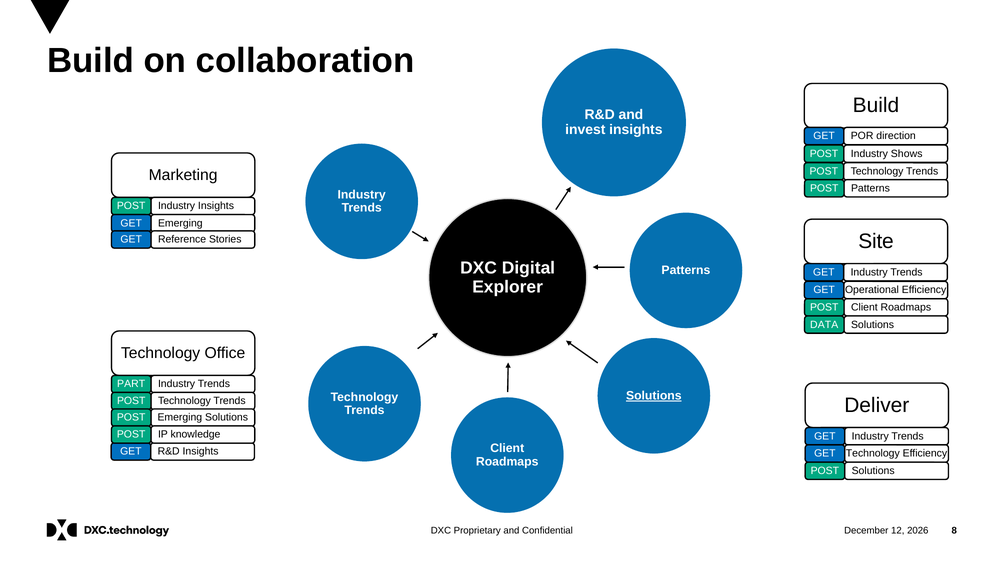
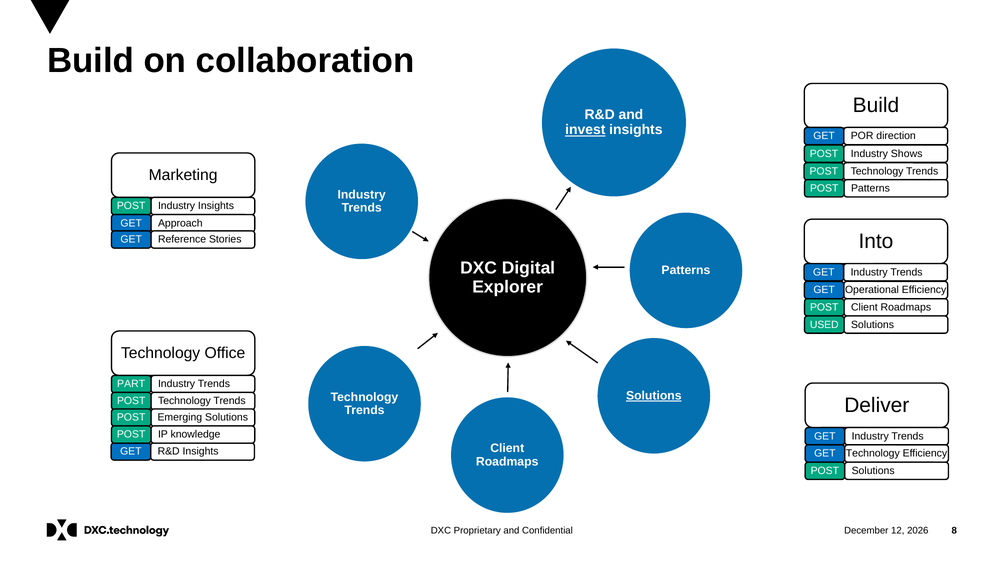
invest underline: none -> present
Emerging at (180, 223): Emerging -> Approach
Site: Site -> Into
DATA: DATA -> USED
